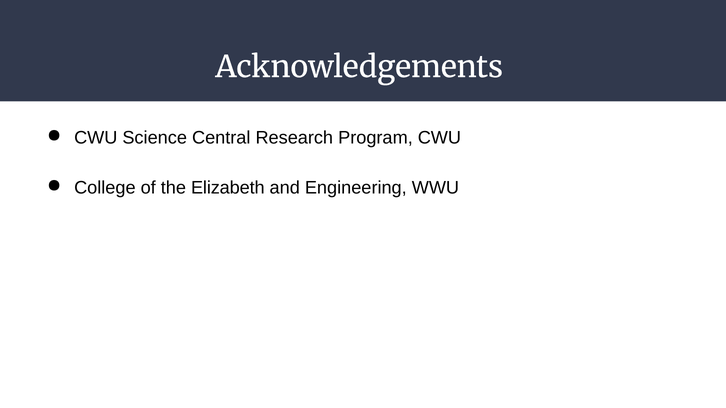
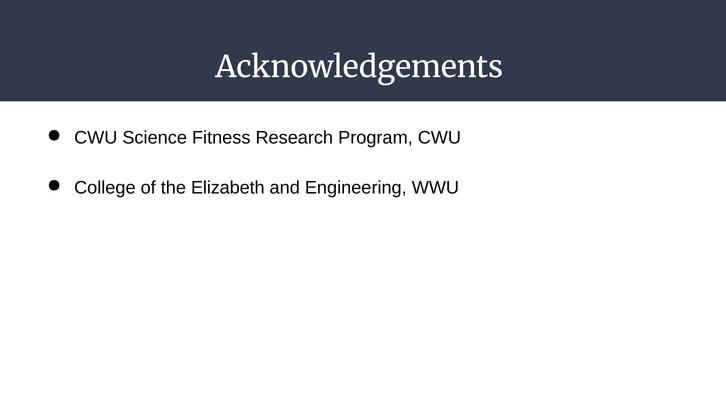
Central: Central -> Fitness
